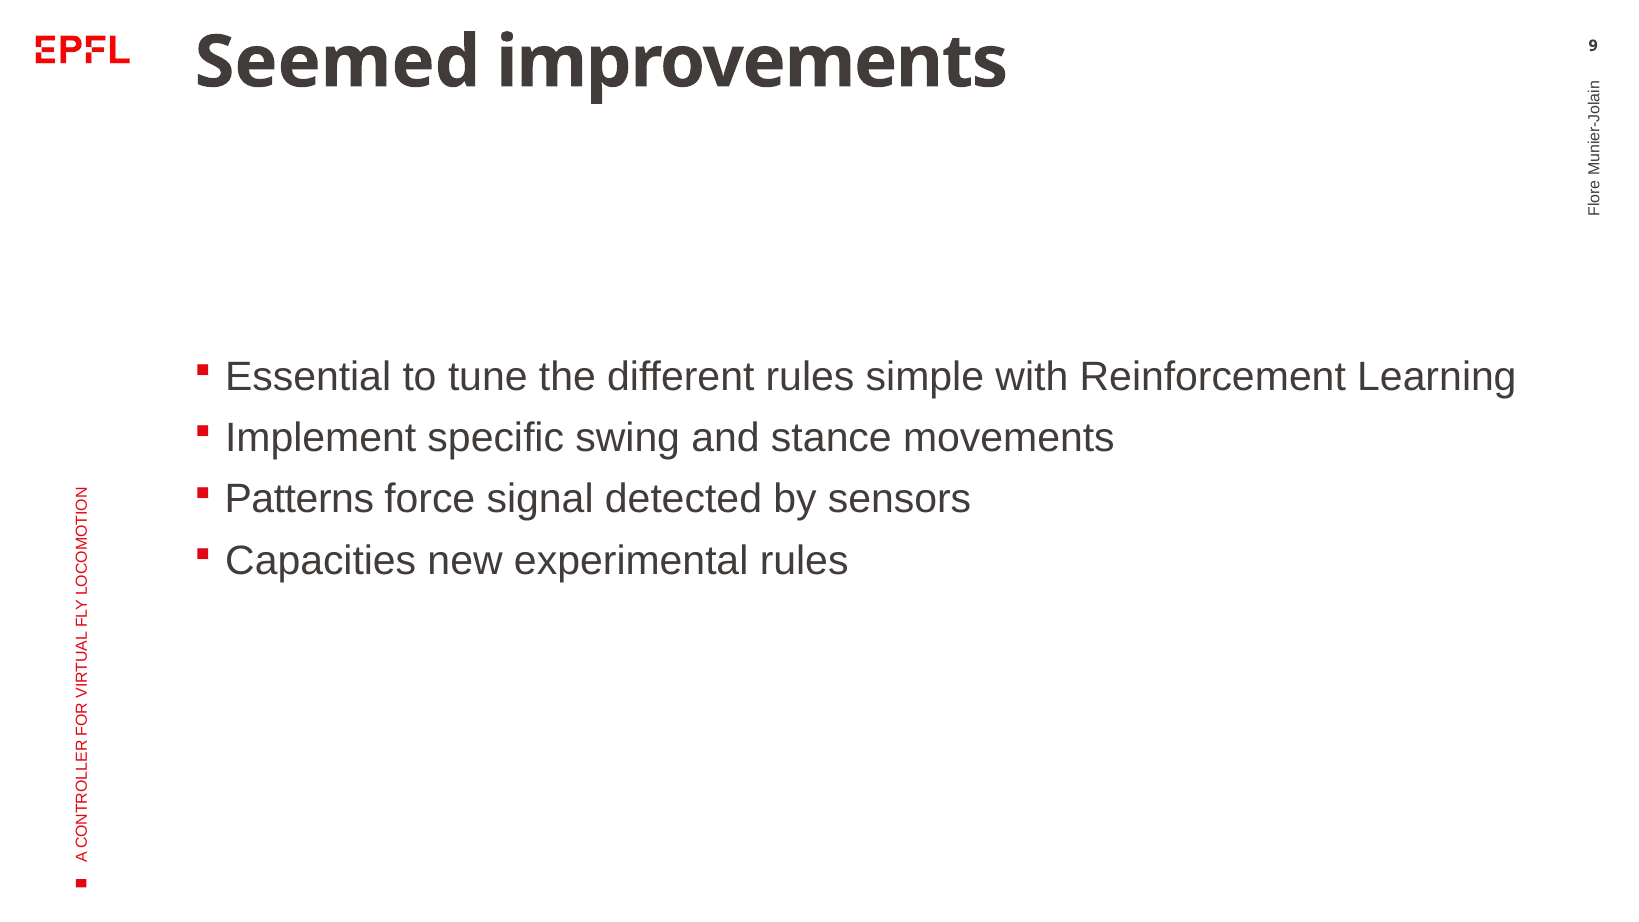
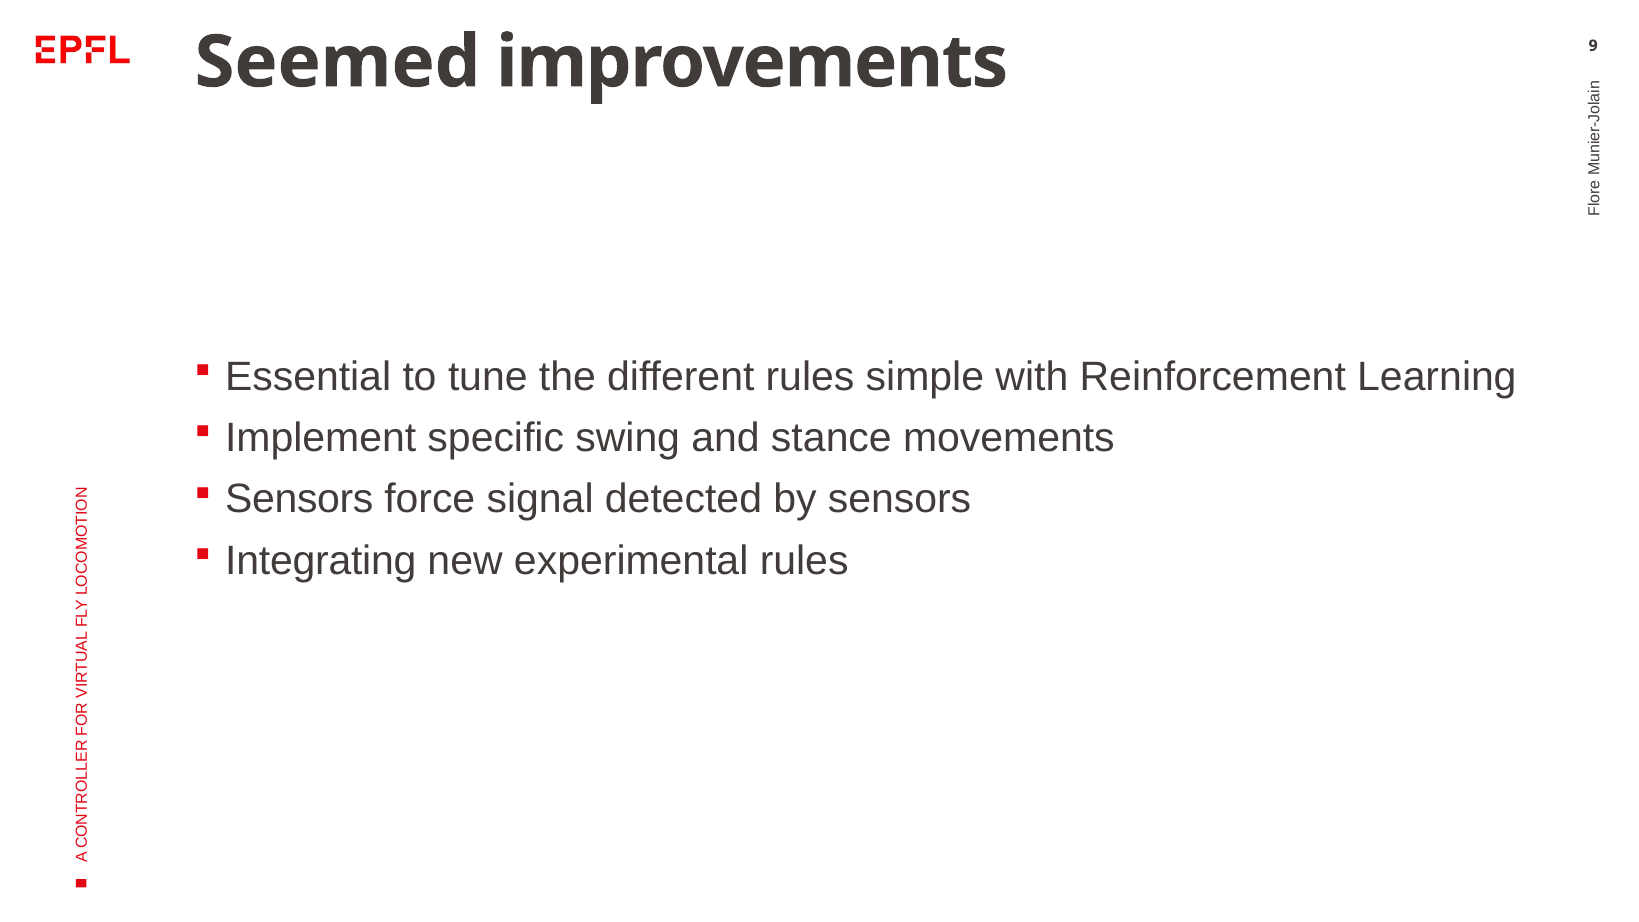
Patterns at (299, 499): Patterns -> Sensors
Capacities: Capacities -> Integrating
